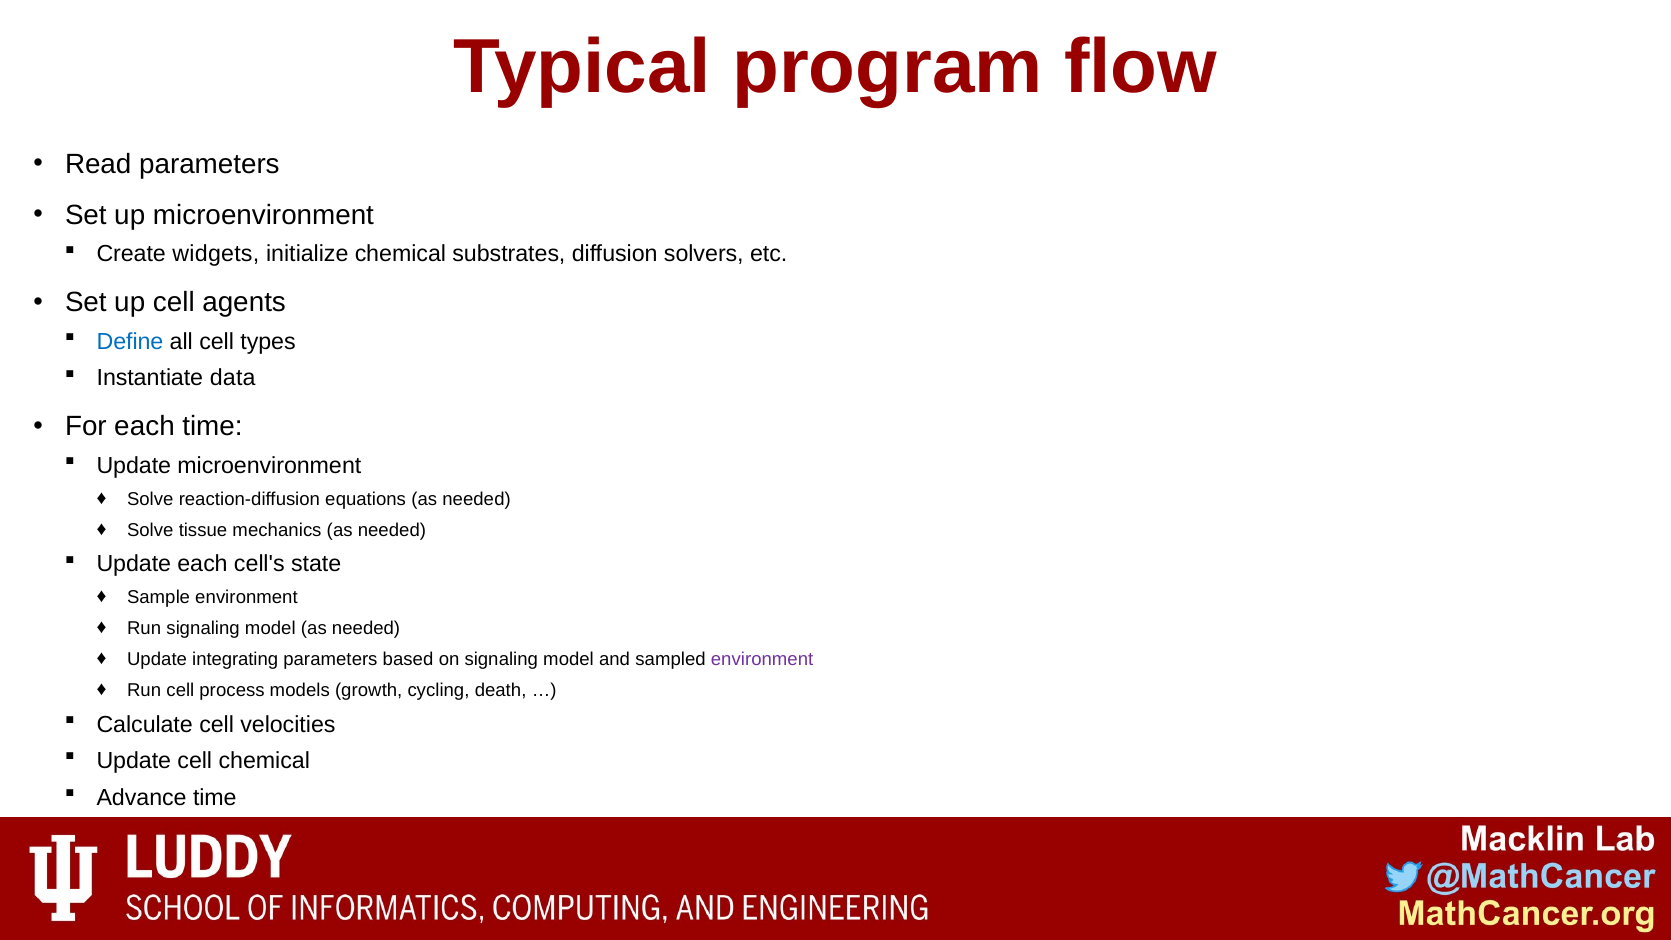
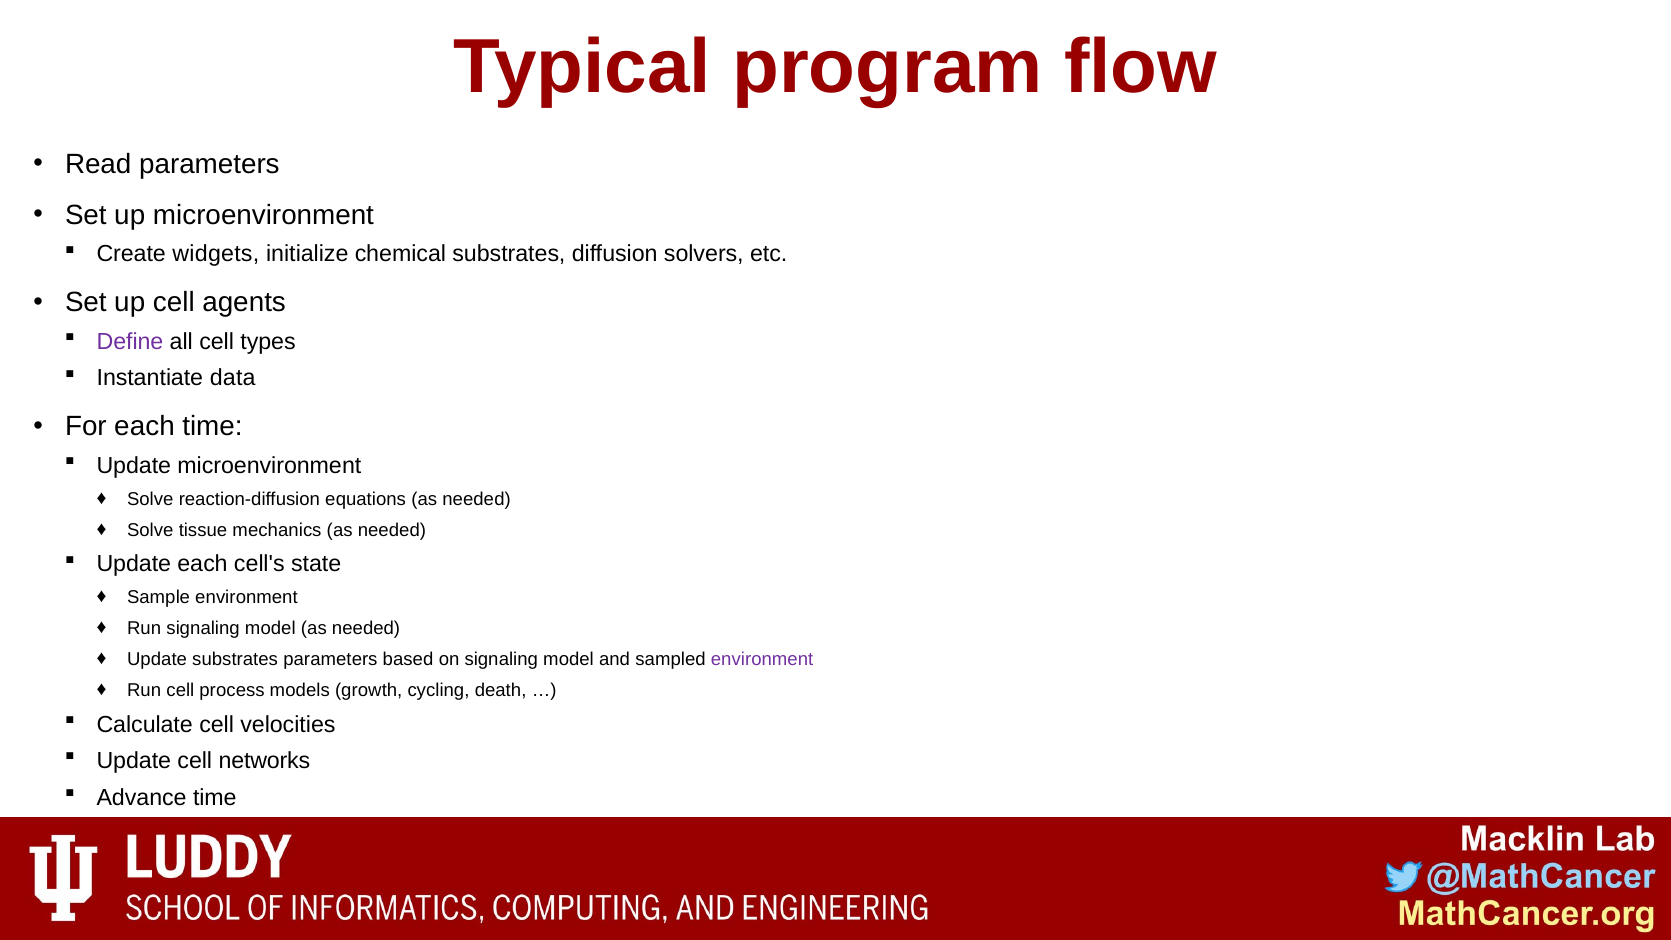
Define colour: blue -> purple
Update integrating: integrating -> substrates
cell chemical: chemical -> networks
